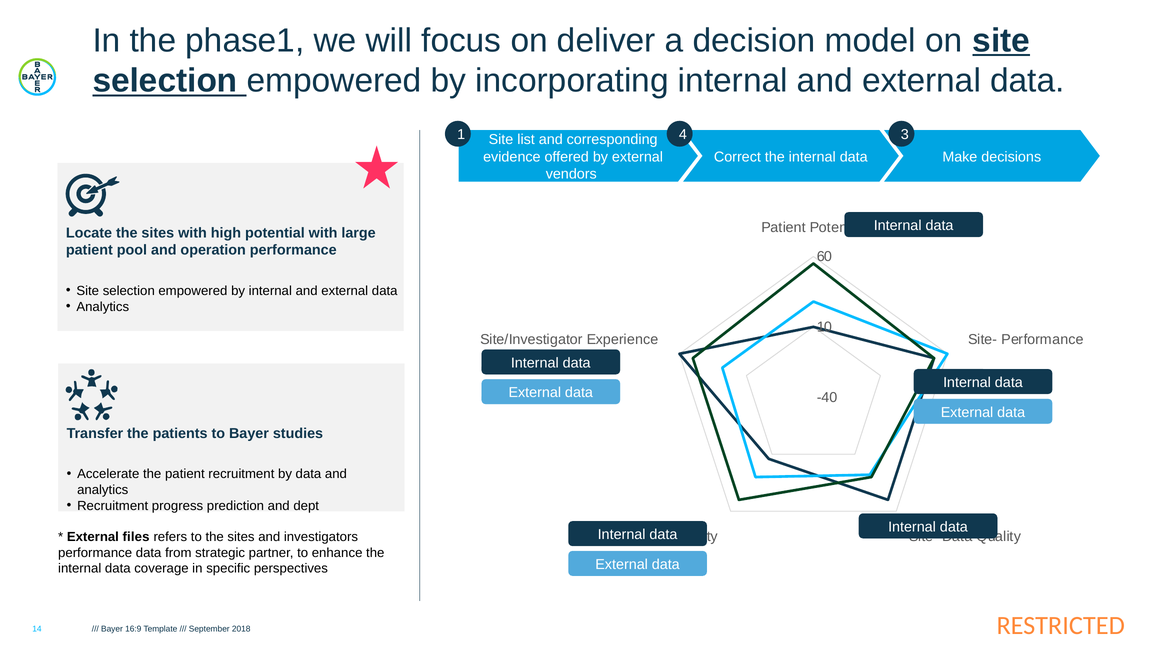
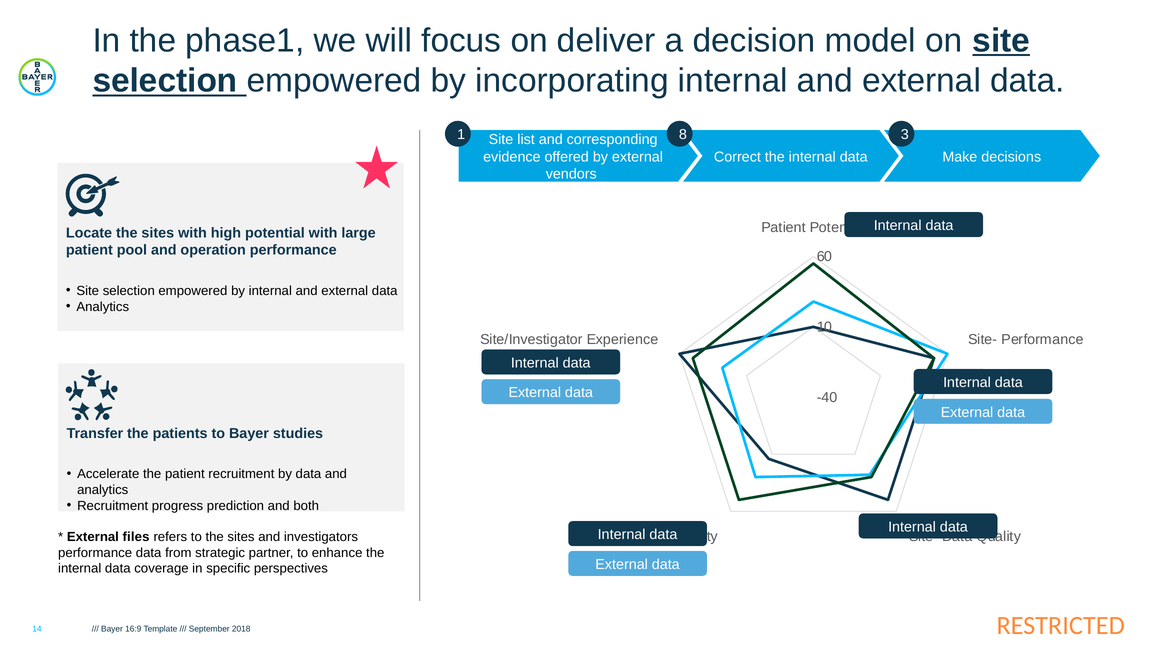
4: 4 -> 8
dept: dept -> both
